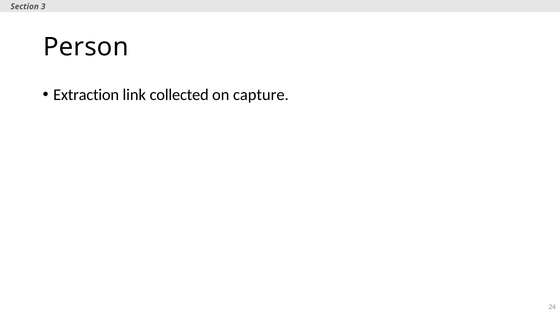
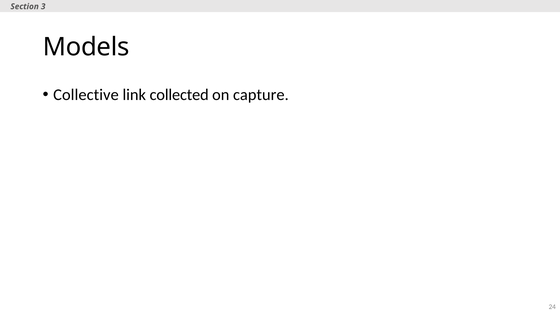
Person: Person -> Models
Extraction: Extraction -> Collective
